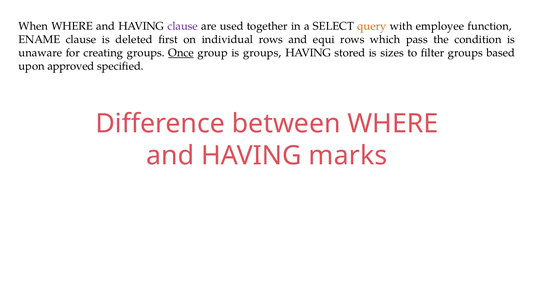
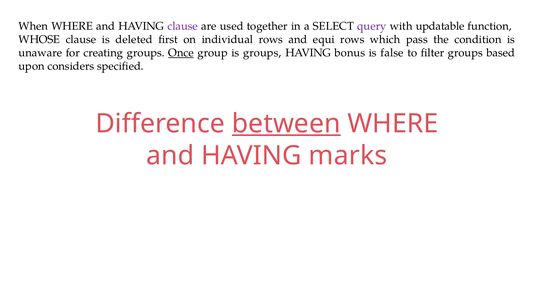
query colour: orange -> purple
employee: employee -> updatable
ENAME: ENAME -> WHOSE
stored: stored -> bonus
sizes: sizes -> false
approved: approved -> considers
between underline: none -> present
